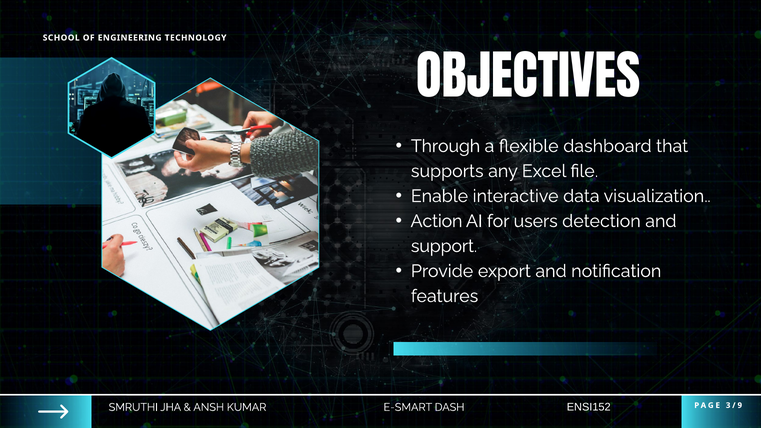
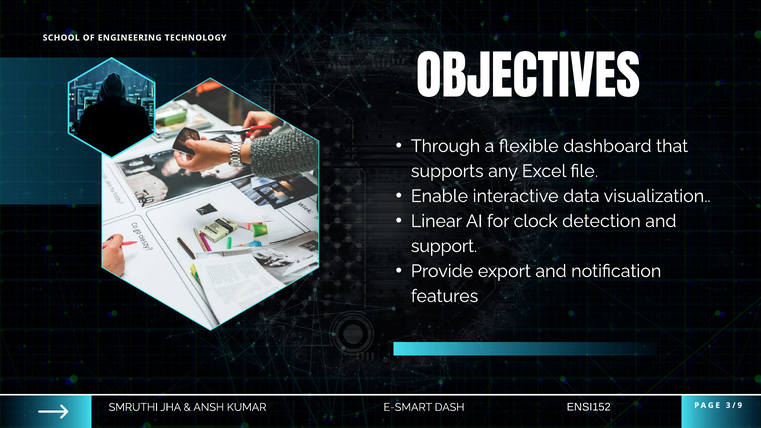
Action: Action -> Linear
users: users -> clock
